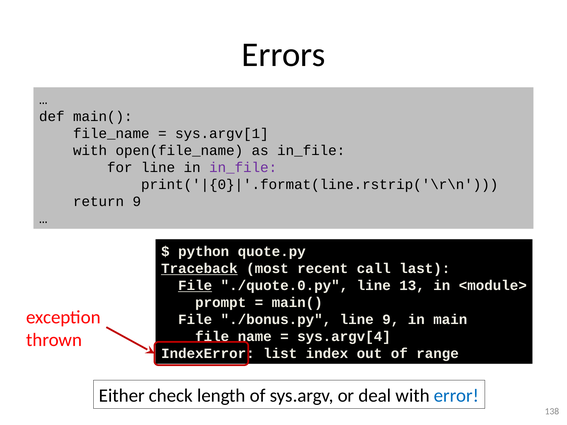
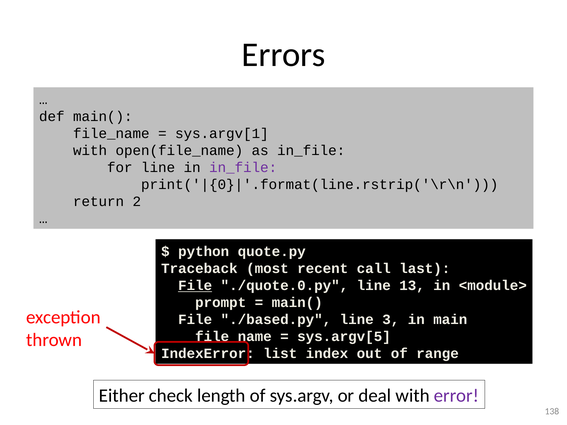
return 9: 9 -> 2
Traceback underline: present -> none
./bonus.py: ./bonus.py -> ./based.py
line 9: 9 -> 3
sys.argv[4: sys.argv[4 -> sys.argv[5
error colour: blue -> purple
